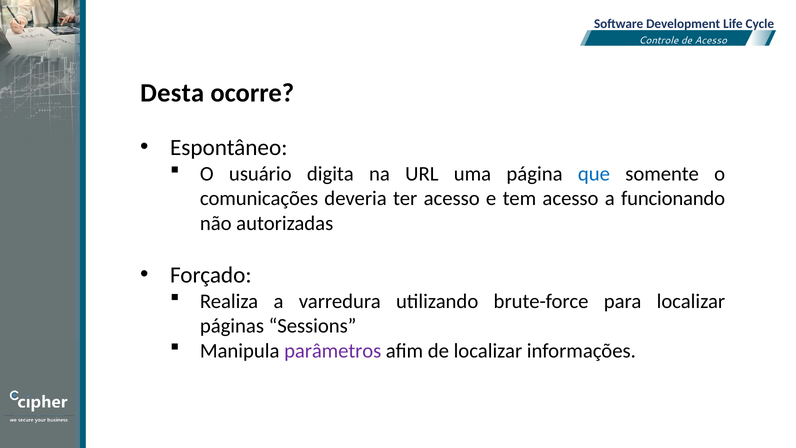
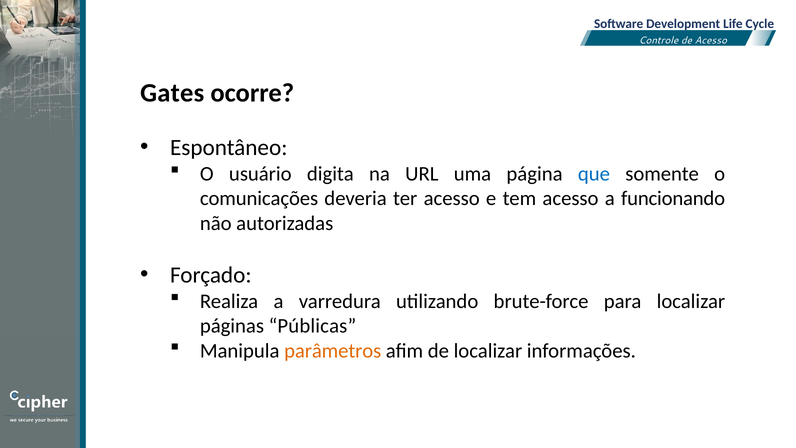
Desta: Desta -> Gates
Sessions: Sessions -> Públicas
parâmetros colour: purple -> orange
